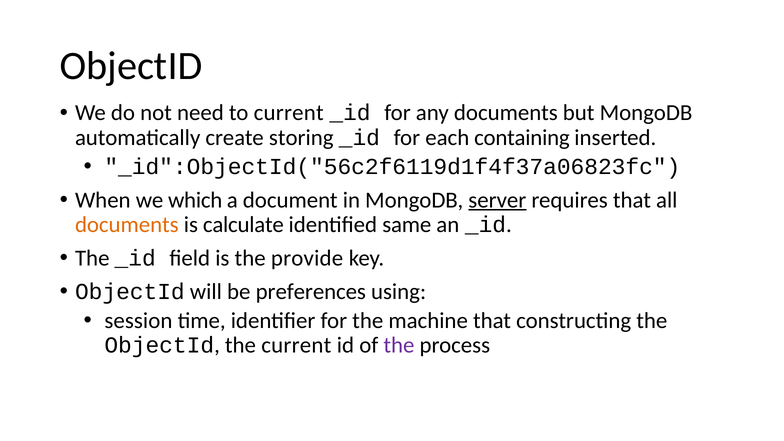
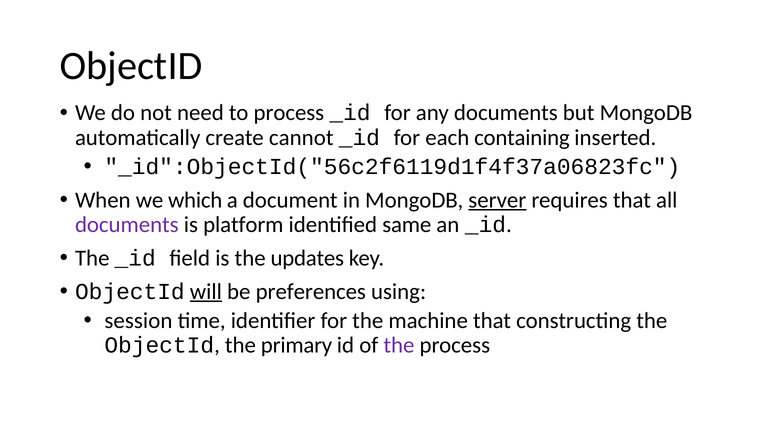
to current: current -> process
storing: storing -> cannot
documents at (127, 225) colour: orange -> purple
calculate: calculate -> platform
provide: provide -> updates
will underline: none -> present
the current: current -> primary
